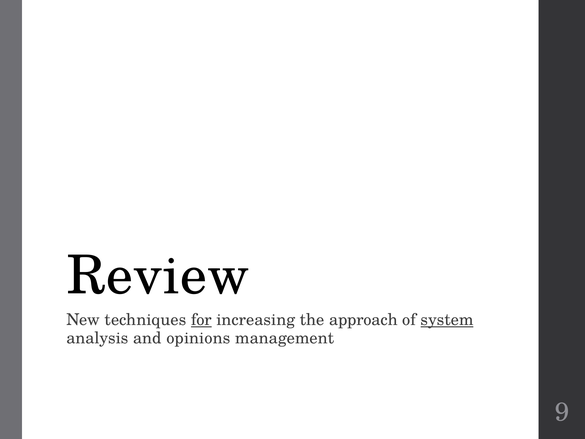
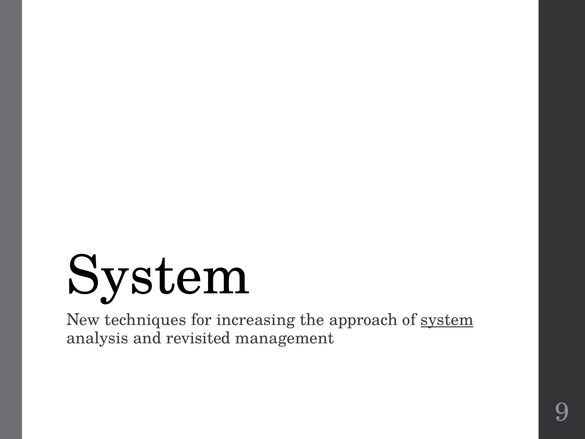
Review at (158, 276): Review -> System
for underline: present -> none
opinions: opinions -> revisited
